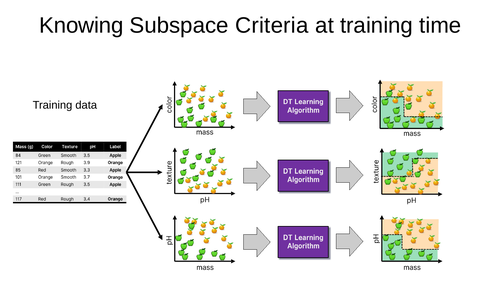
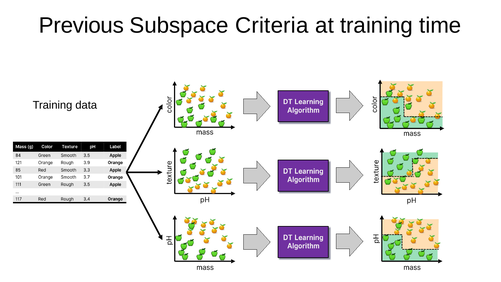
Knowing: Knowing -> Previous
